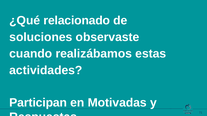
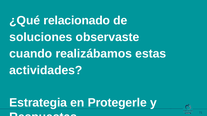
Participan: Participan -> Estrategia
Motivadas: Motivadas -> Protegerle
